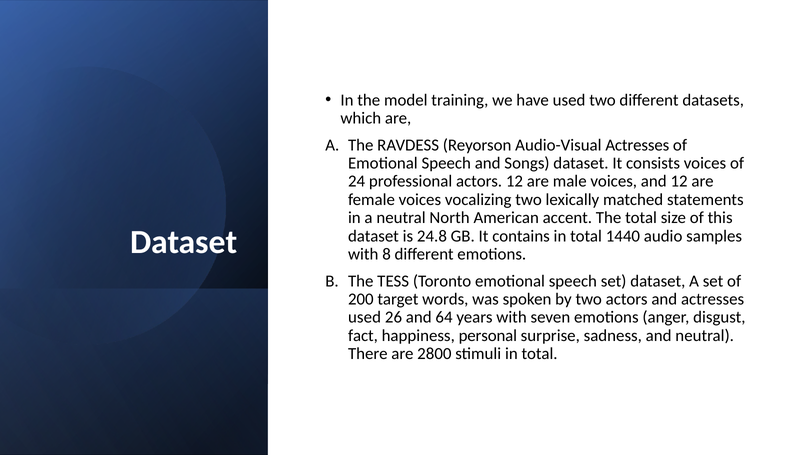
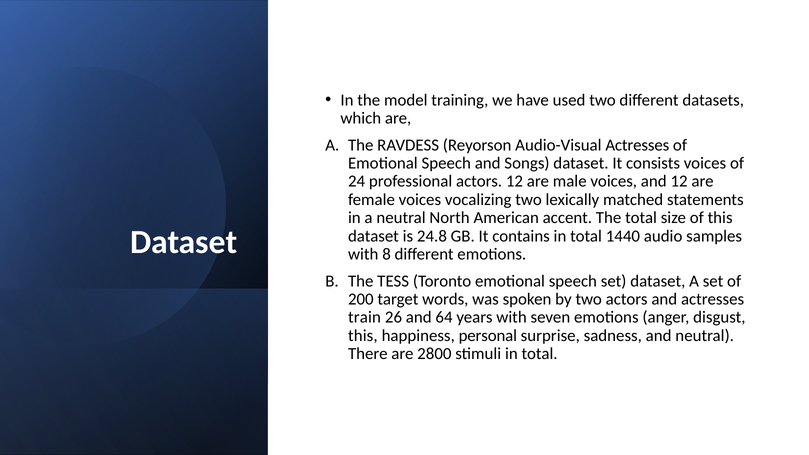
used at (365, 317): used -> train
fact at (363, 336): fact -> this
